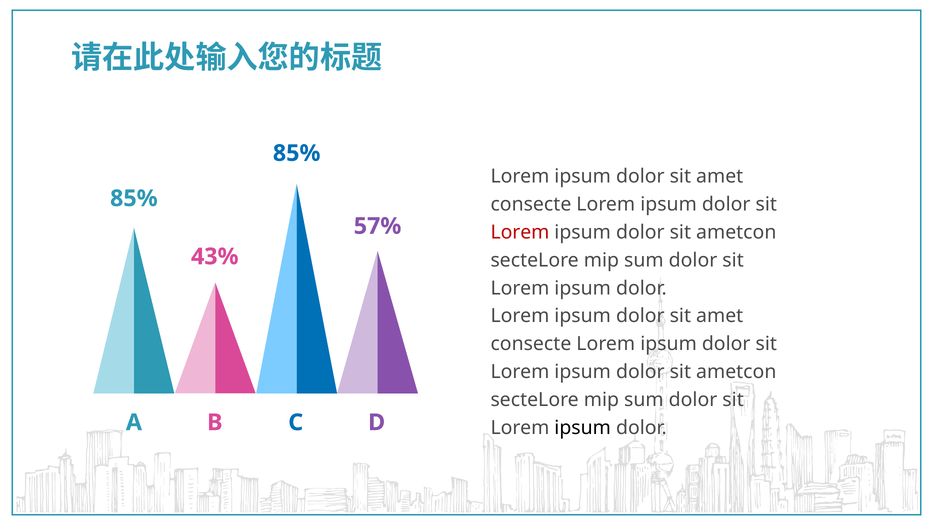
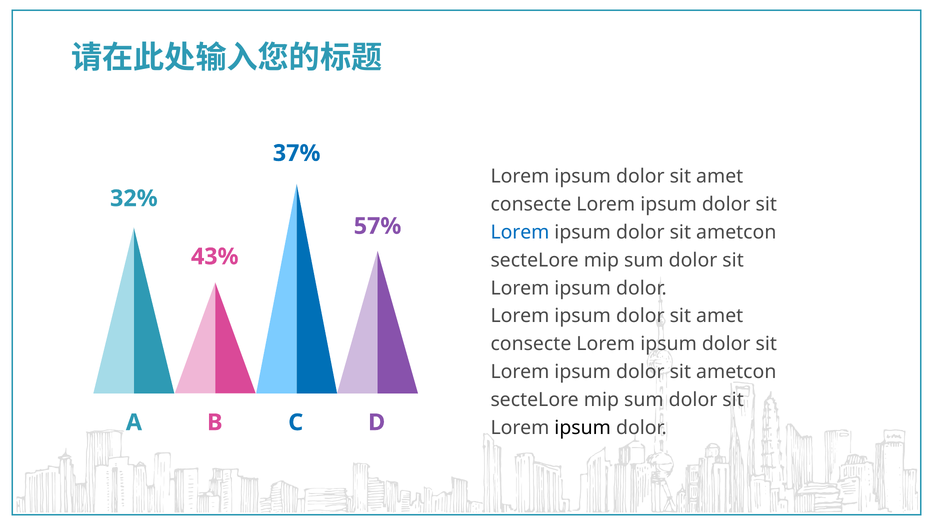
85% at (297, 153): 85% -> 37%
85% at (134, 198): 85% -> 32%
Lorem at (520, 232) colour: red -> blue
